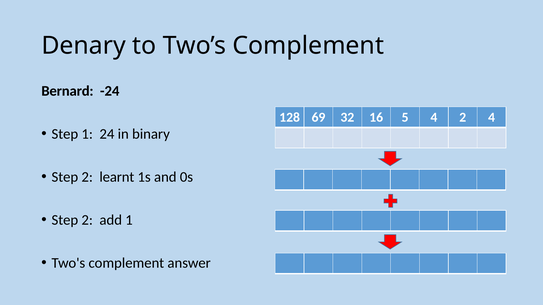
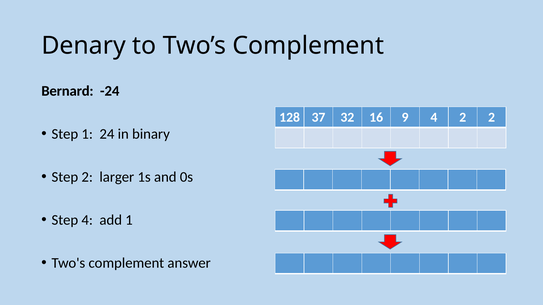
69: 69 -> 37
5: 5 -> 9
2 4: 4 -> 2
learnt: learnt -> larger
2 at (87, 220): 2 -> 4
